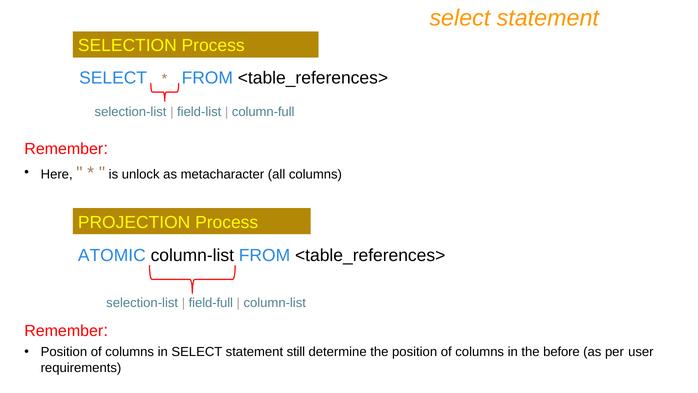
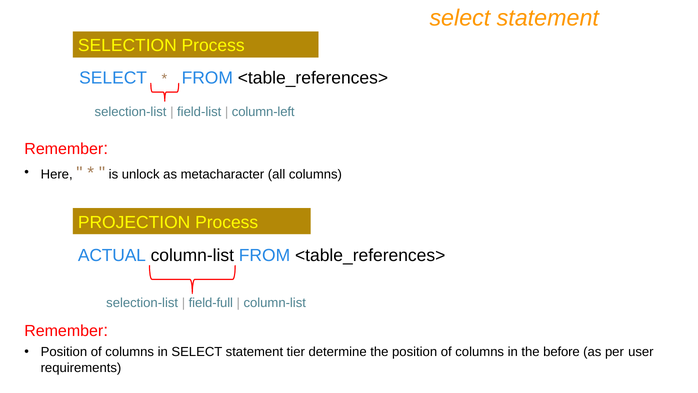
column-full: column-full -> column-left
ATOMIC: ATOMIC -> ACTUAL
still: still -> tier
